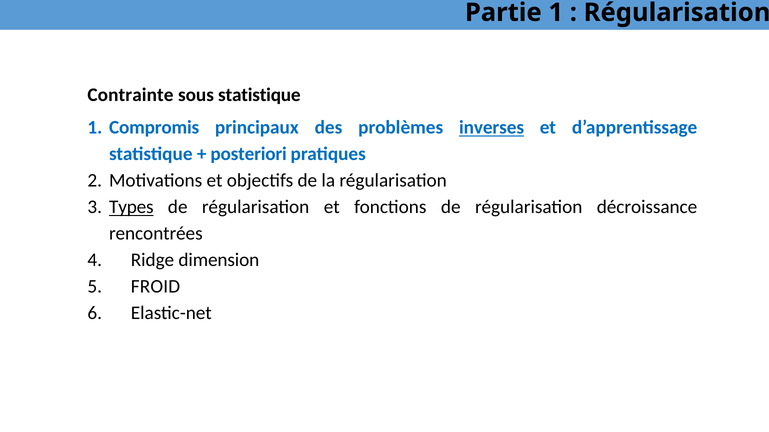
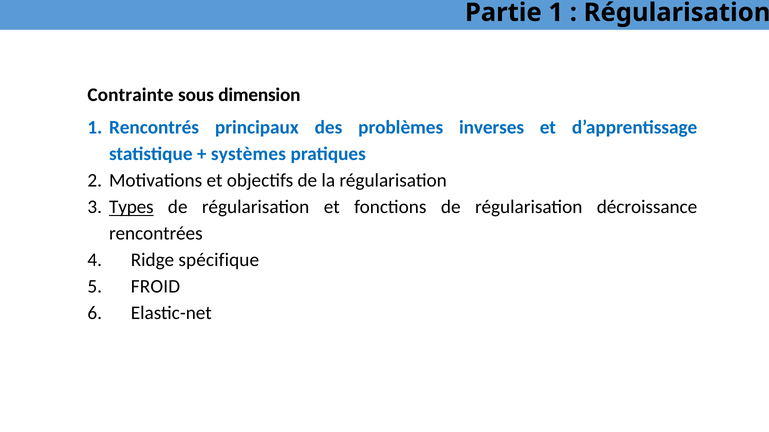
sous statistique: statistique -> dimension
Compromis: Compromis -> Rencontrés
inverses underline: present -> none
posteriori: posteriori -> systèmes
dimension: dimension -> spécifique
